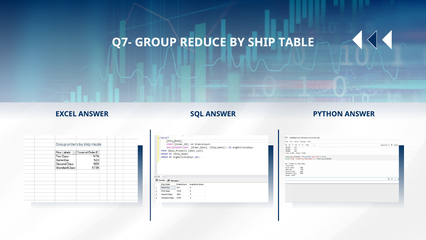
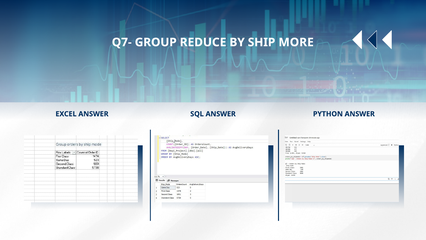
TABLE: TABLE -> MORE
